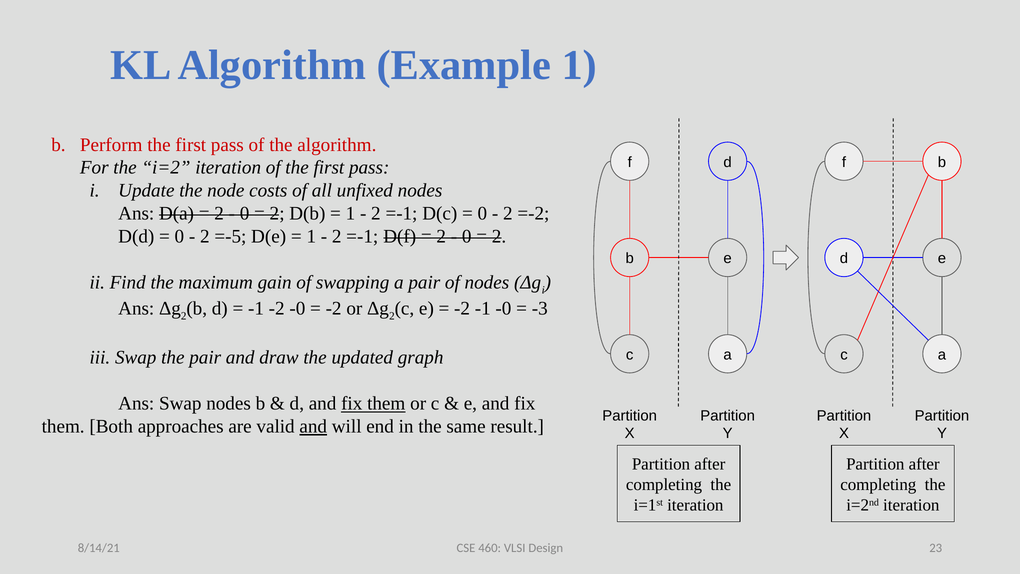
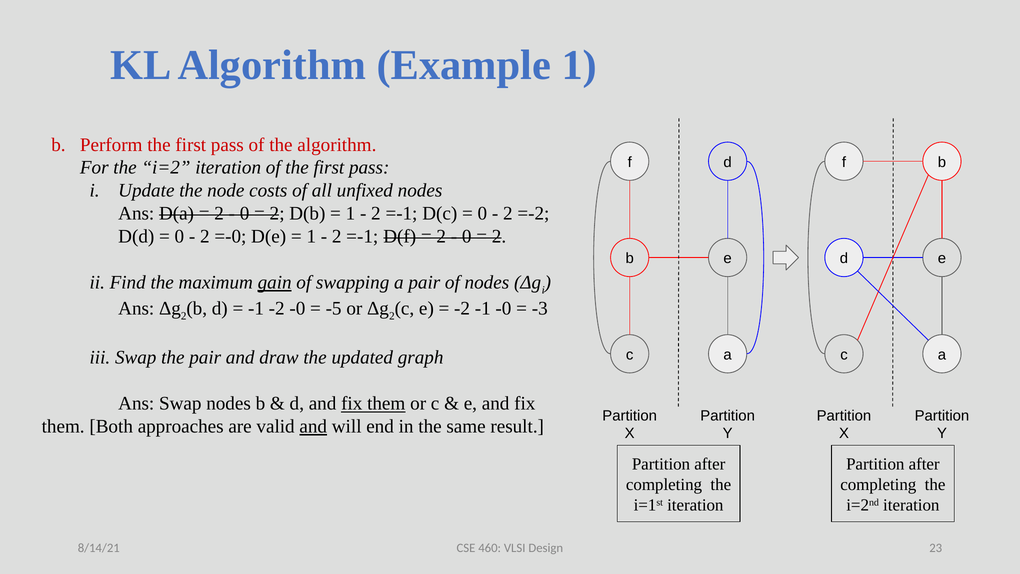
=-5: =-5 -> =-0
gain underline: none -> present
-2 at (334, 308): -2 -> -5
